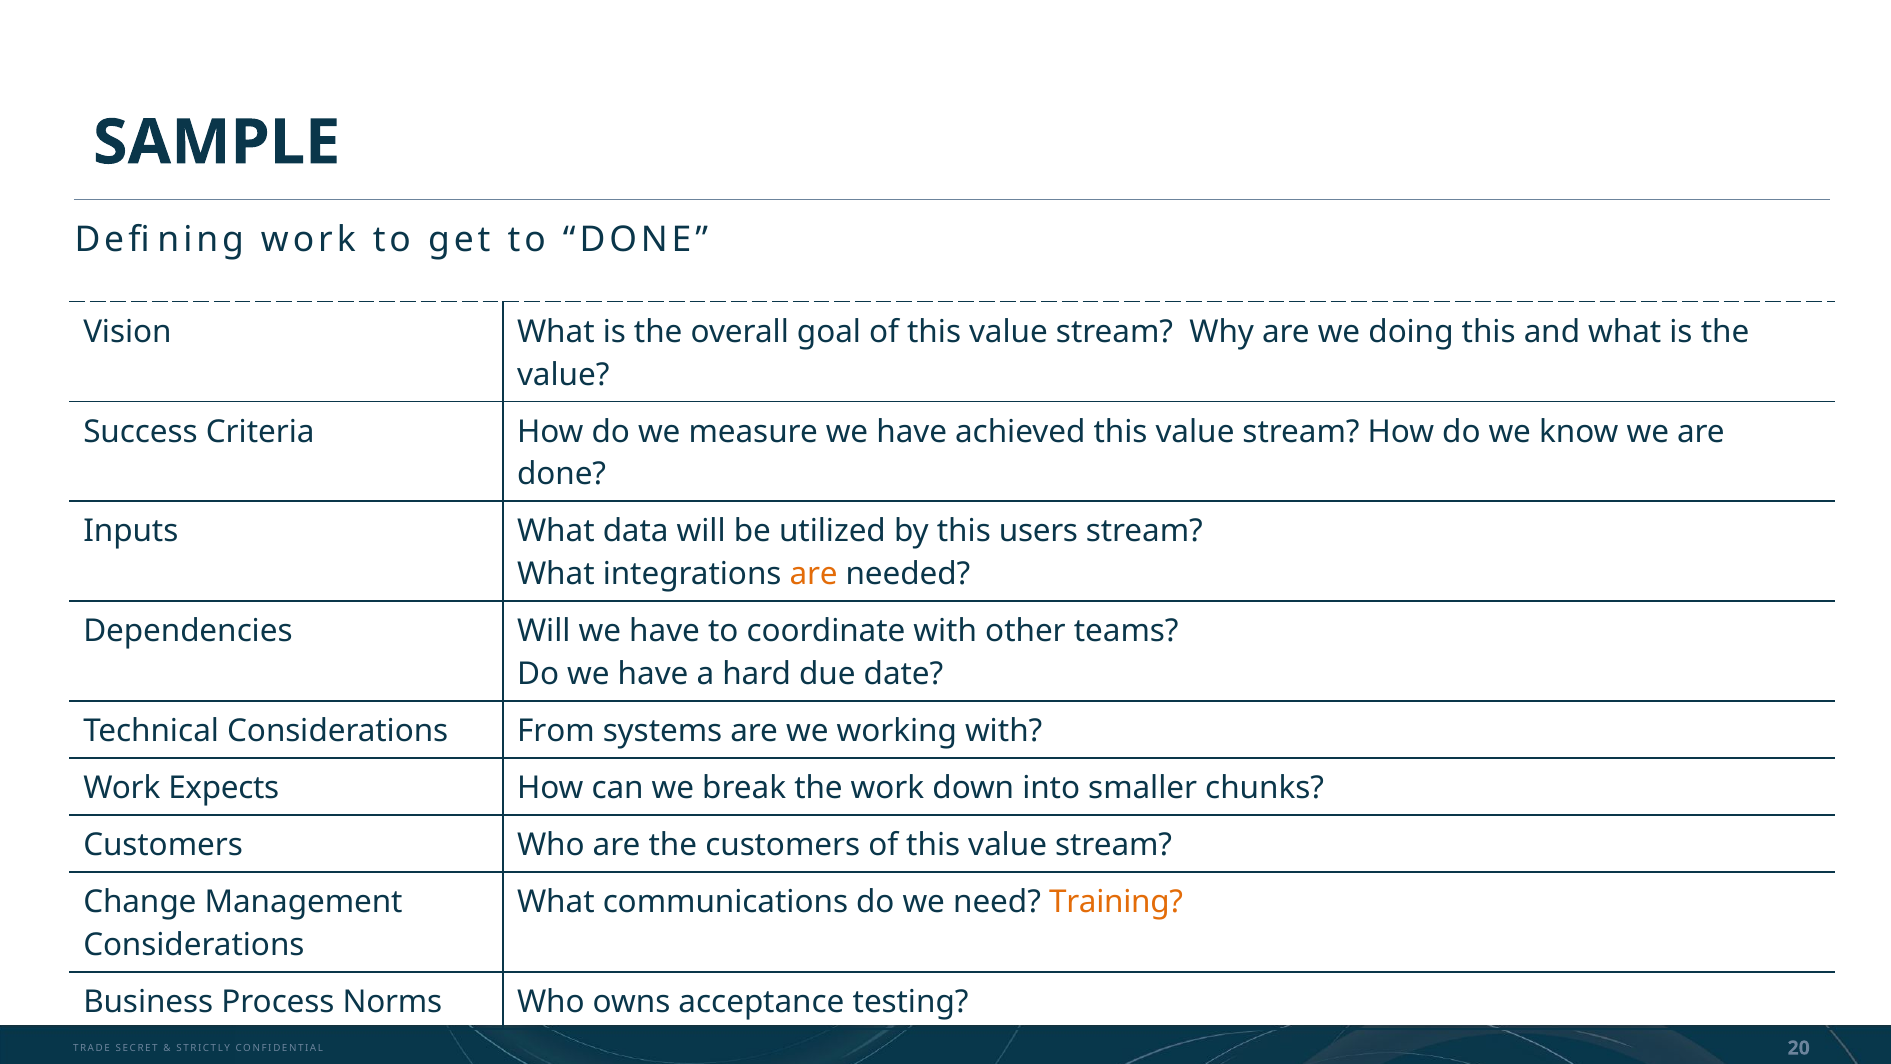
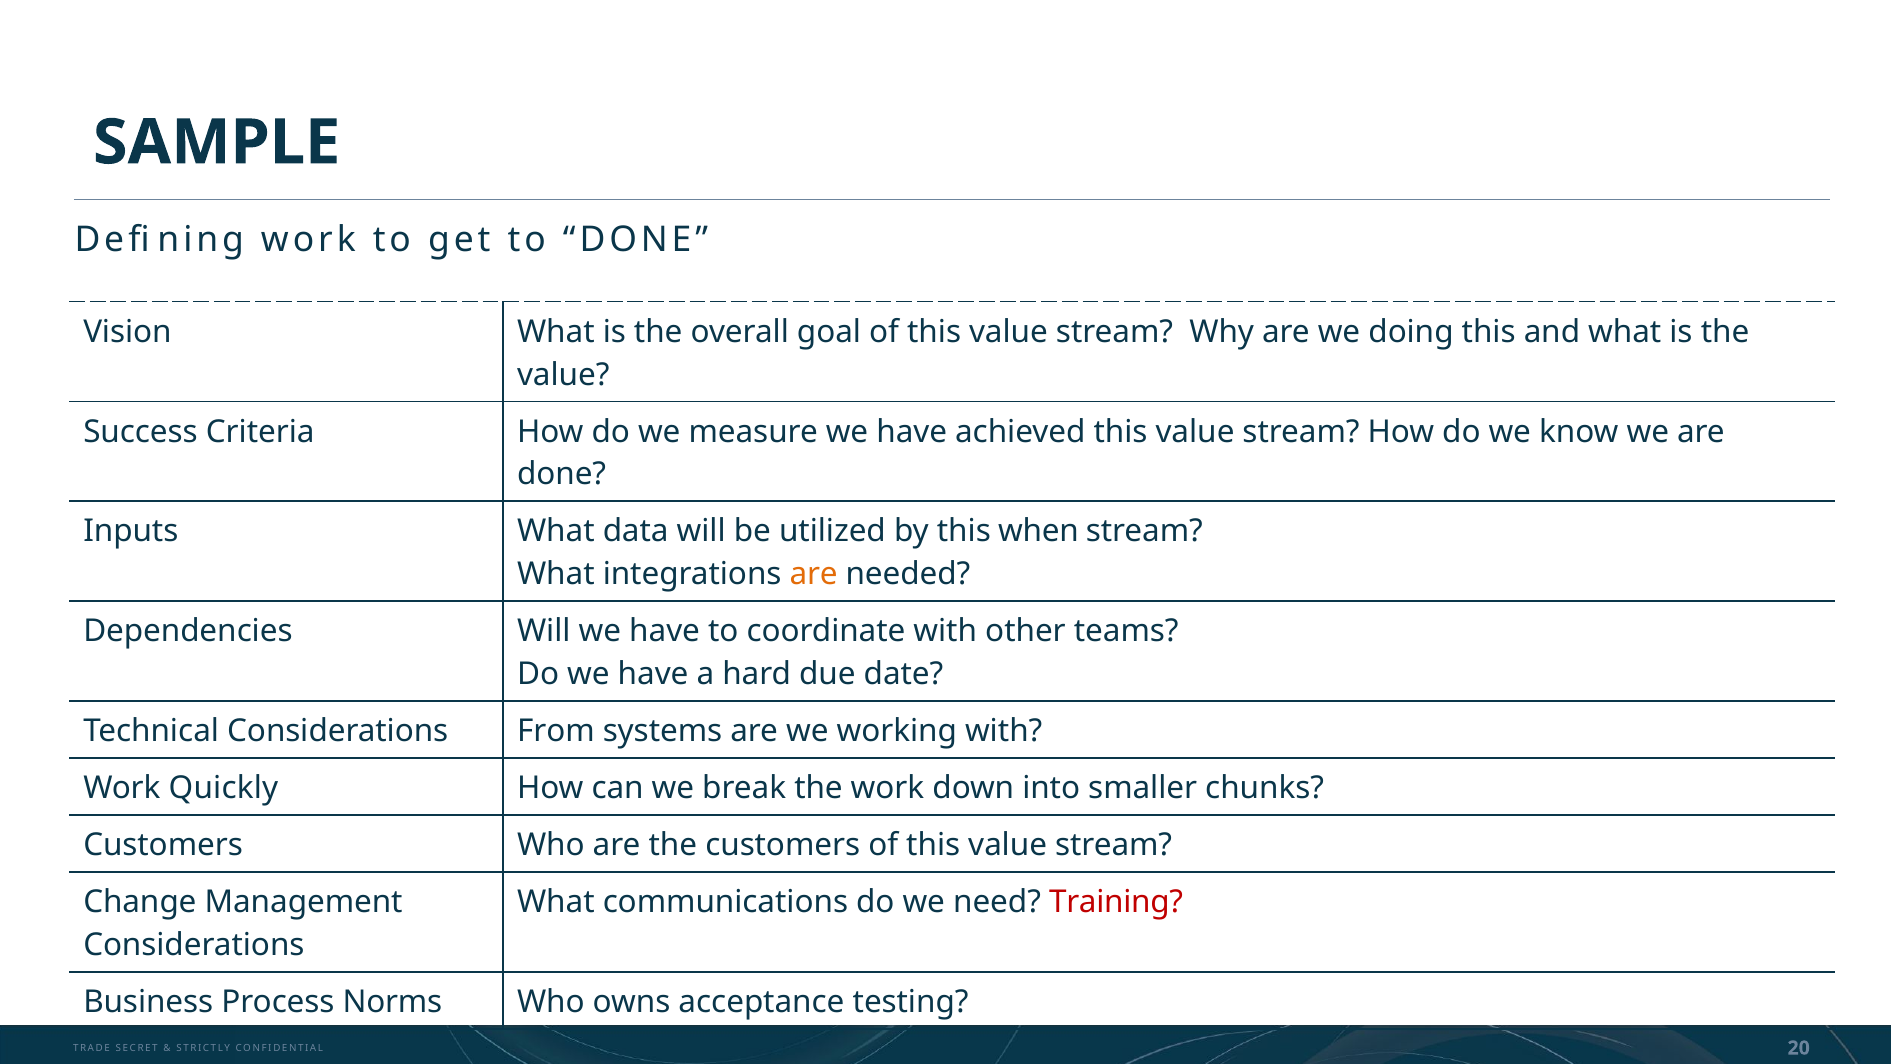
users: users -> when
Expects: Expects -> Quickly
Training colour: orange -> red
